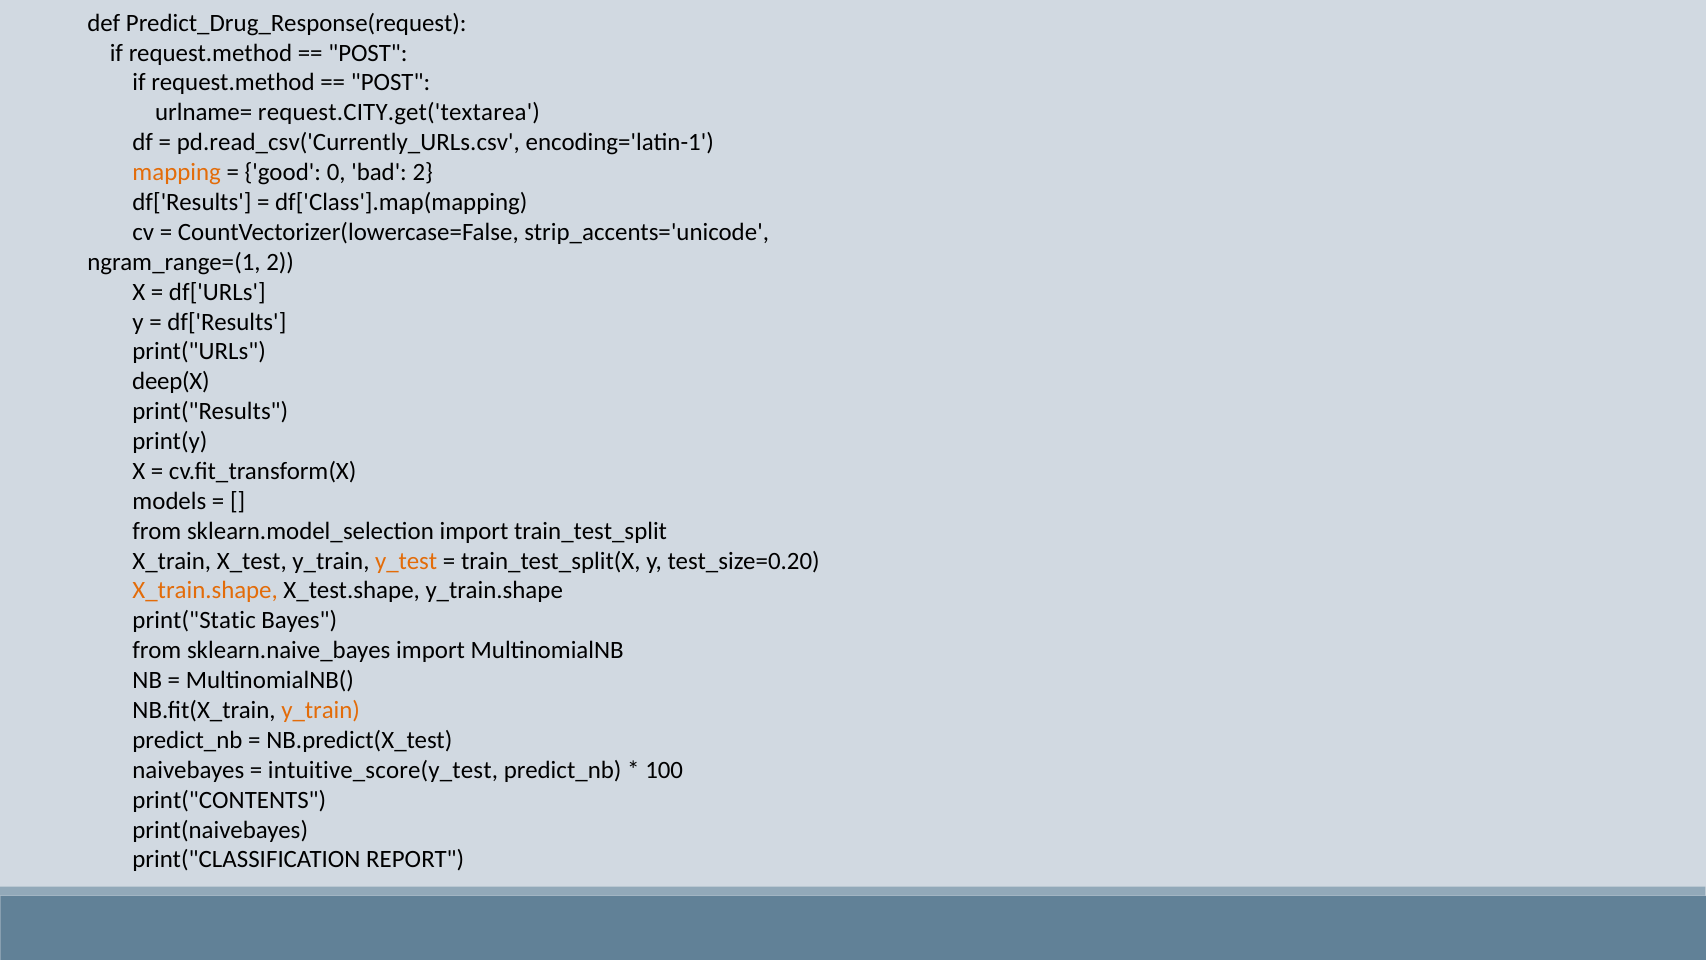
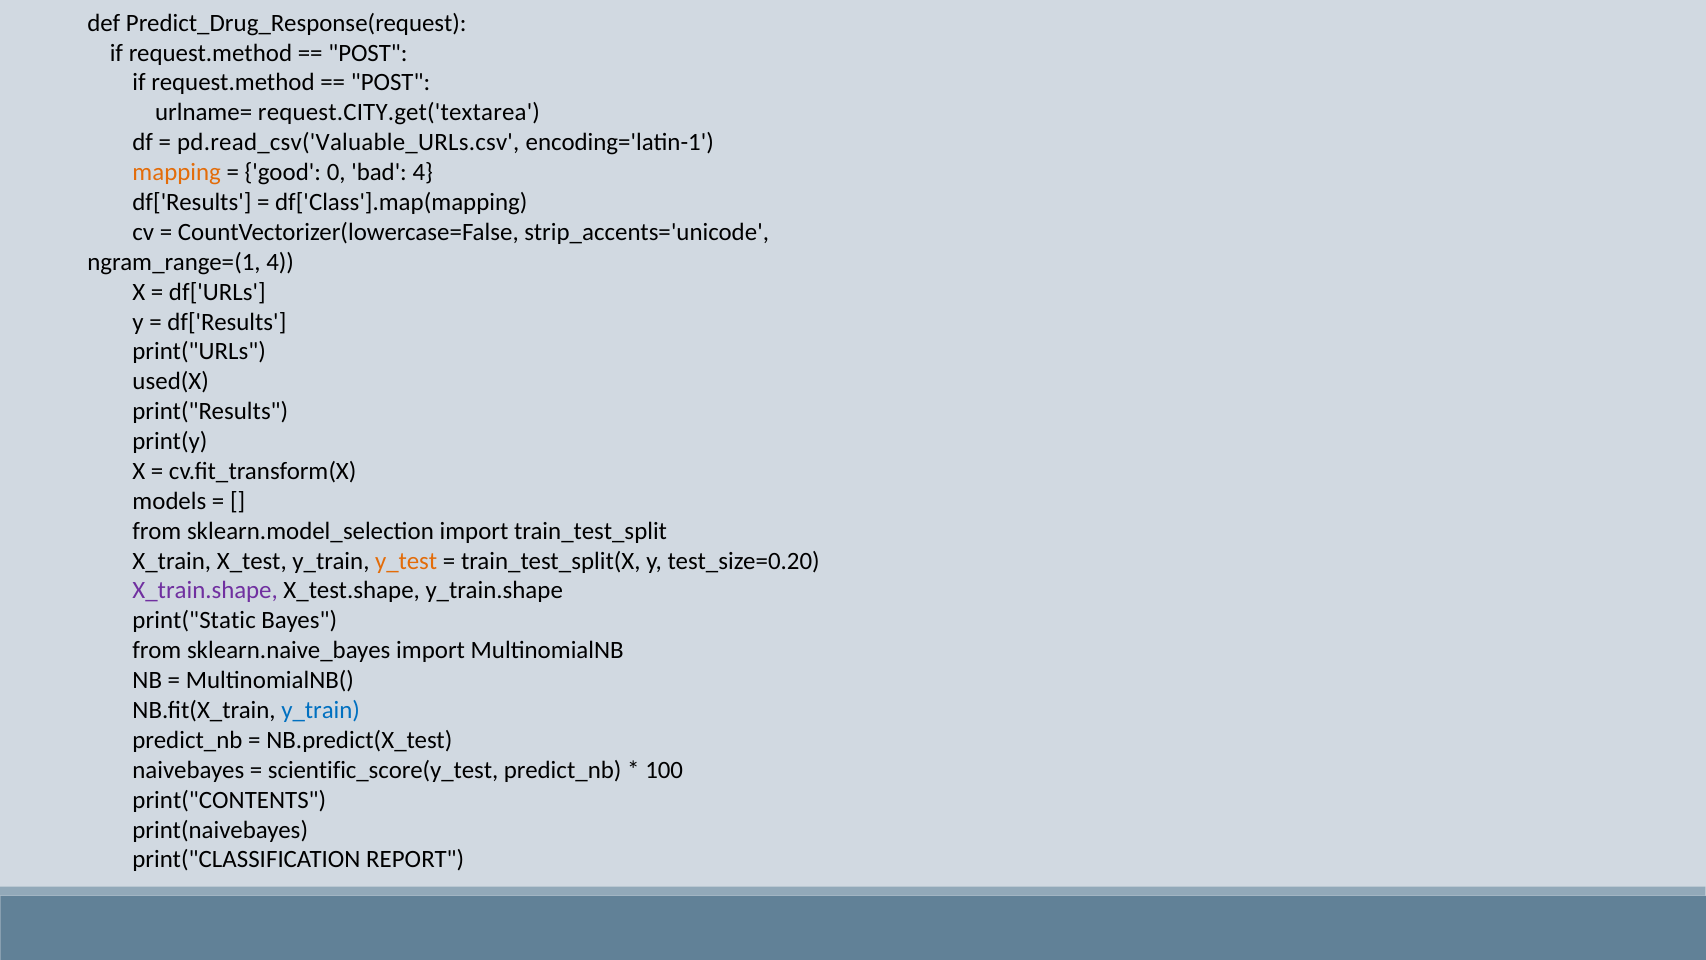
pd.read_csv('Currently_URLs.csv: pd.read_csv('Currently_URLs.csv -> pd.read_csv('Valuable_URLs.csv
bad 2: 2 -> 4
ngram_range=(1 2: 2 -> 4
deep(X: deep(X -> used(X
X_train.shape colour: orange -> purple
y_train at (321, 710) colour: orange -> blue
intuitive_score(y_test: intuitive_score(y_test -> scientific_score(y_test
